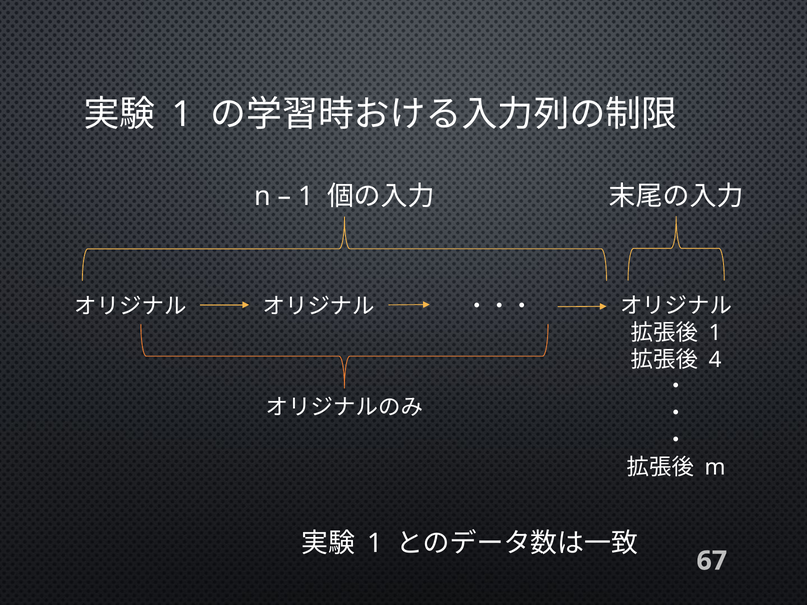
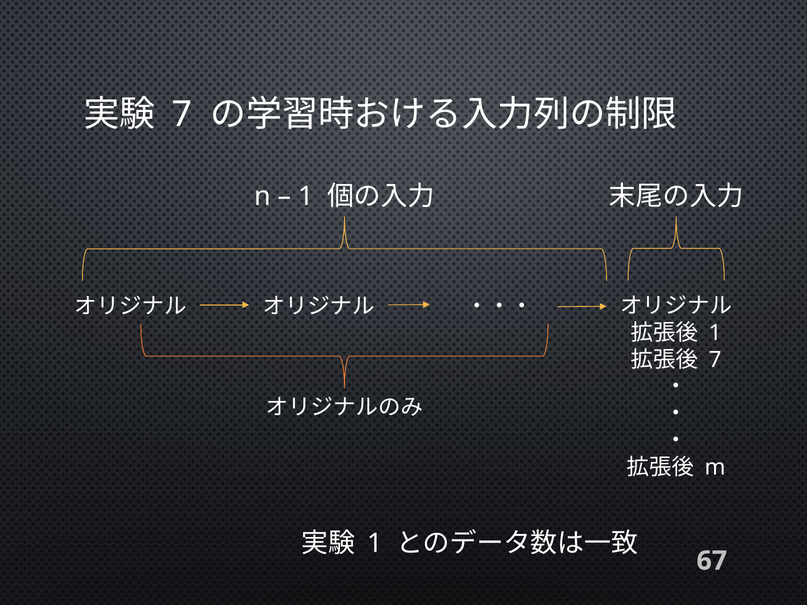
1 at (182, 114): 1 -> 7
4 at (715, 360): 4 -> 7
